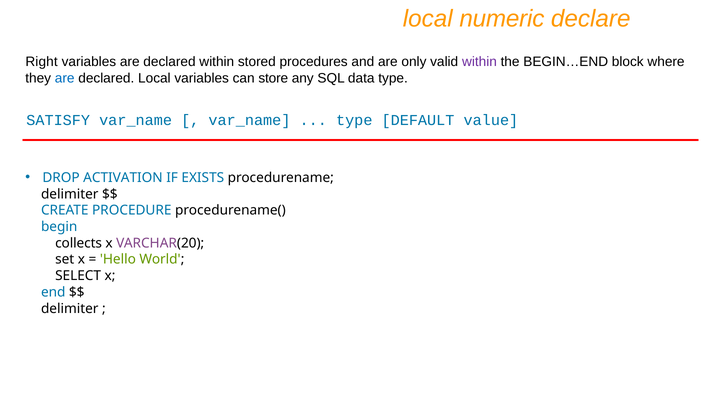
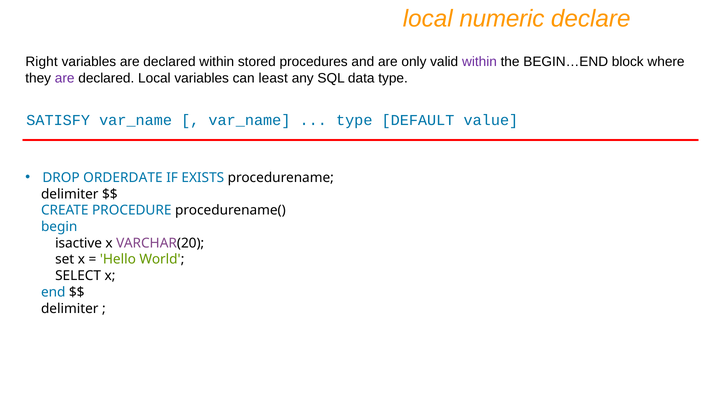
are at (65, 78) colour: blue -> purple
store: store -> least
ACTIVATION: ACTIVATION -> ORDERDATE
collects: collects -> isactive
